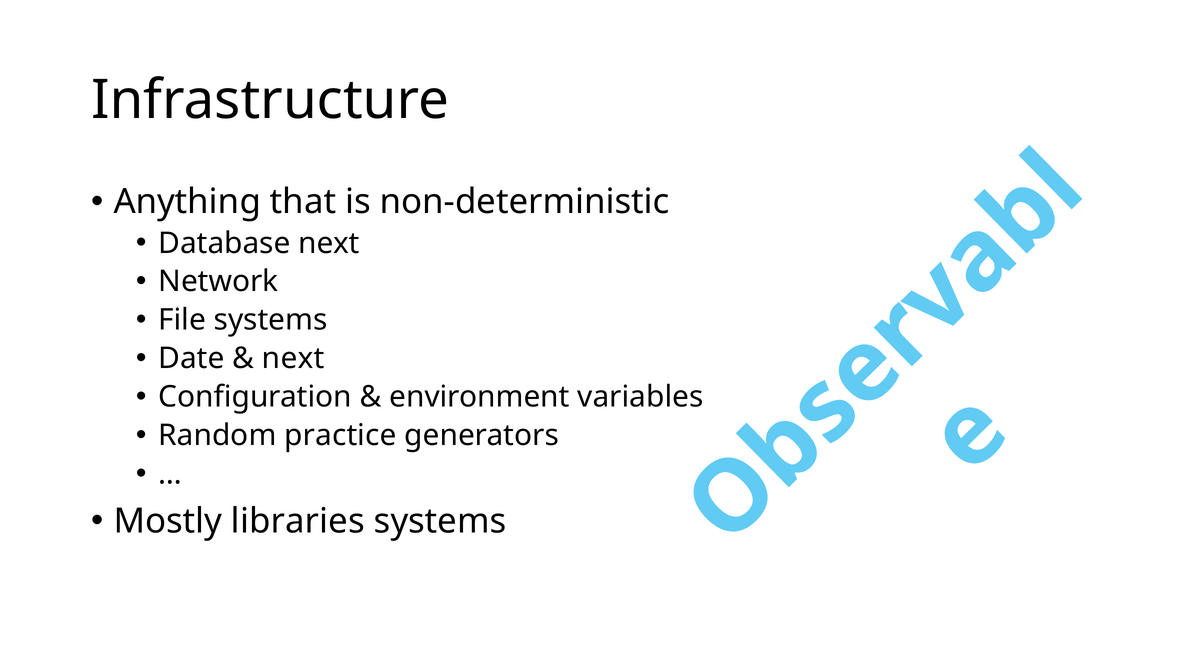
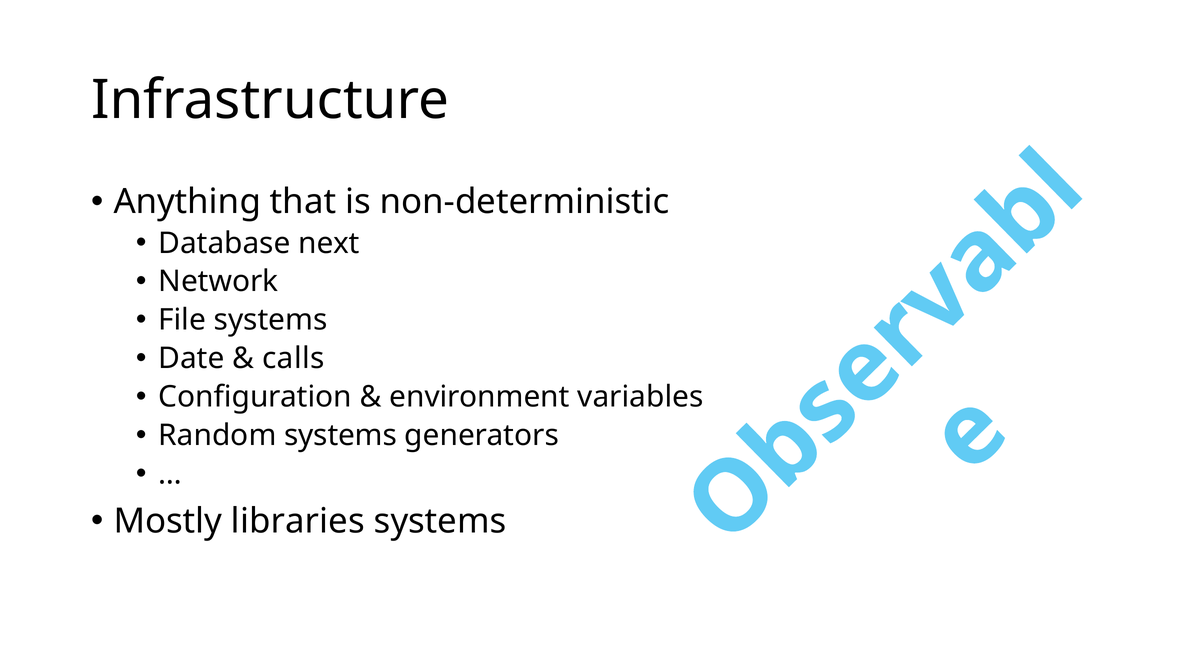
next at (293, 359): next -> calls
Random practice: practice -> systems
